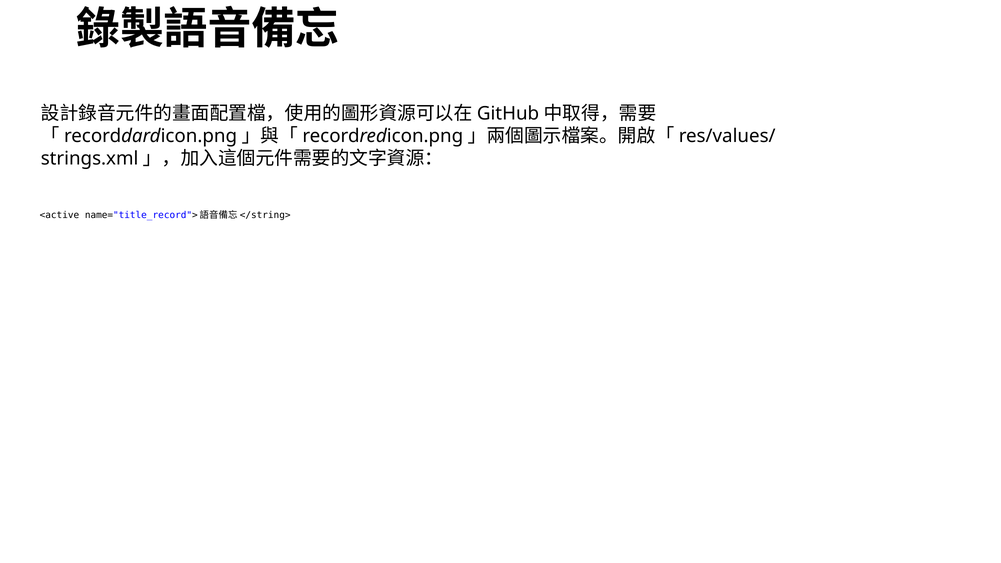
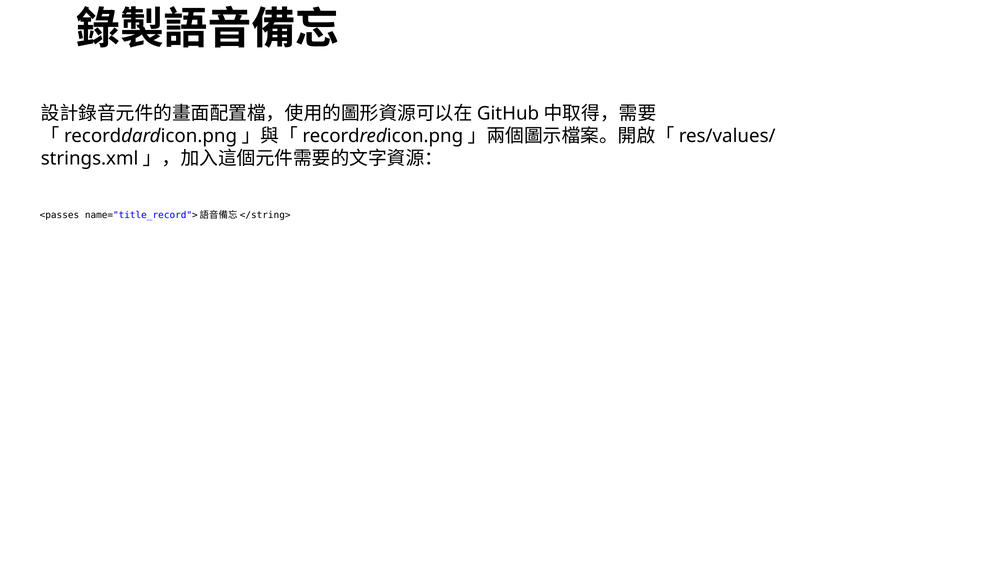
<active: <active -> <passes
